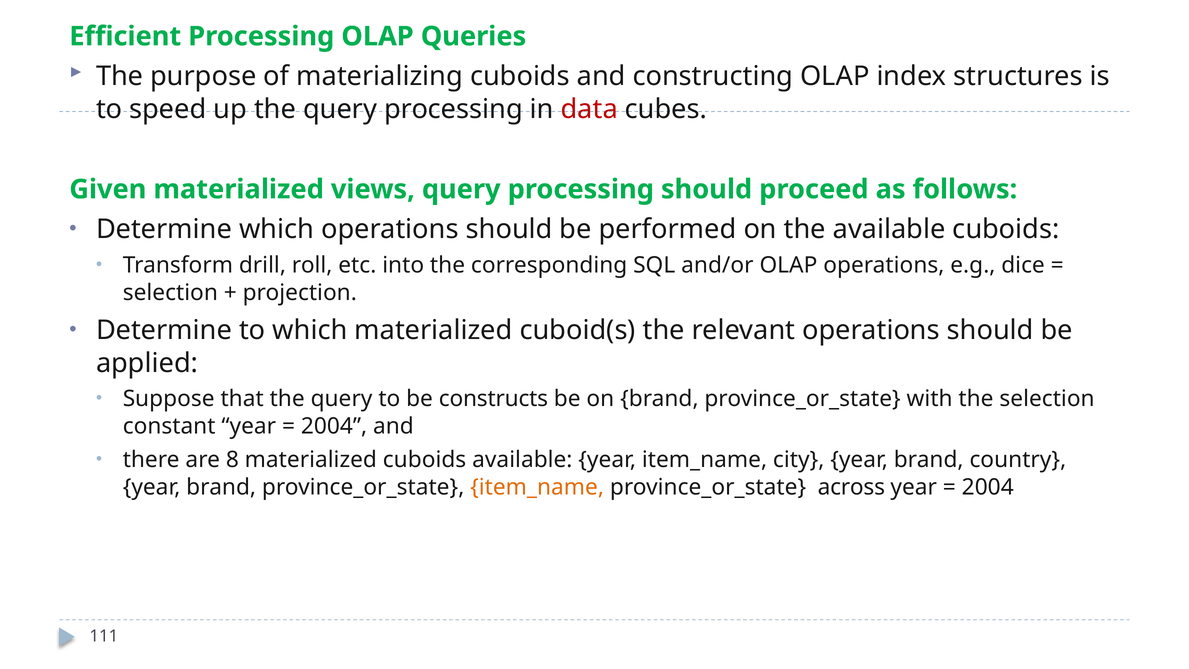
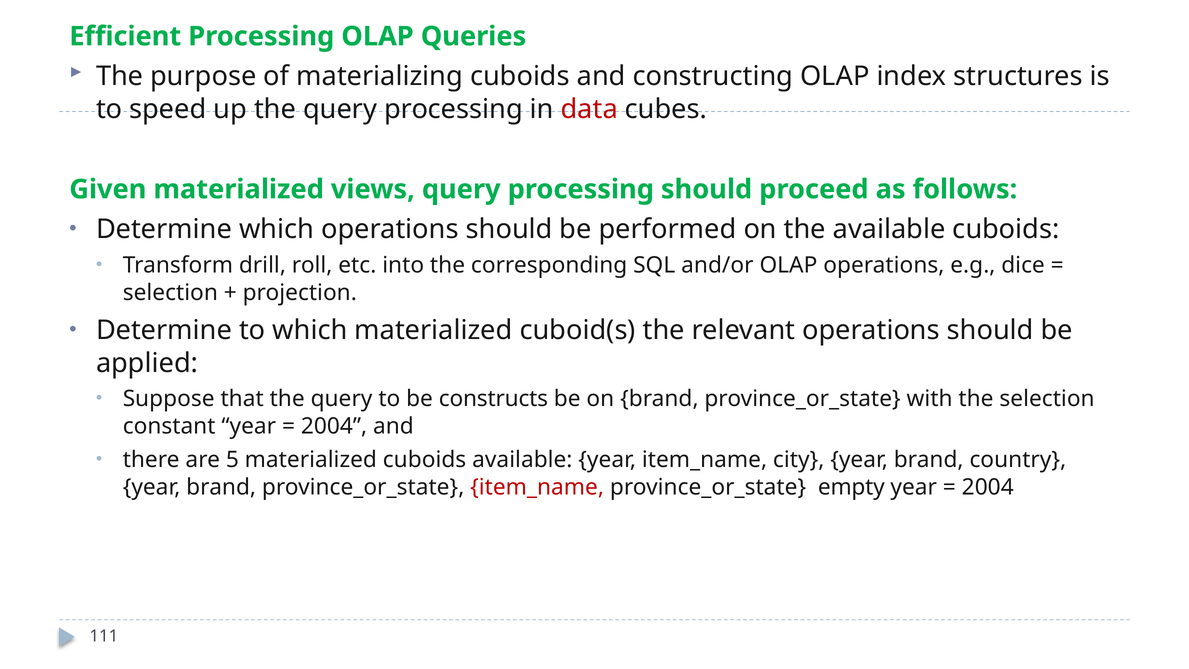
8: 8 -> 5
item_name at (537, 487) colour: orange -> red
across: across -> empty
